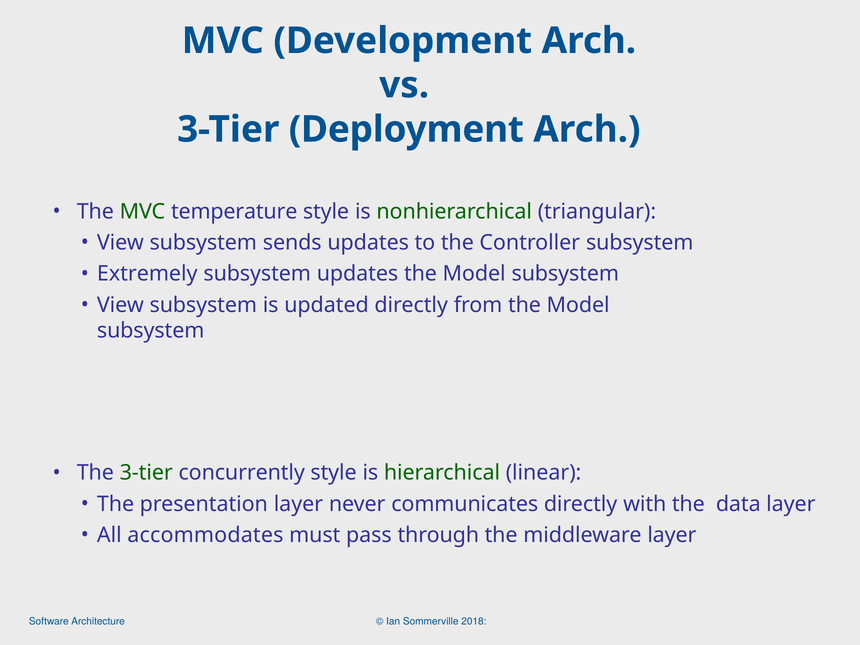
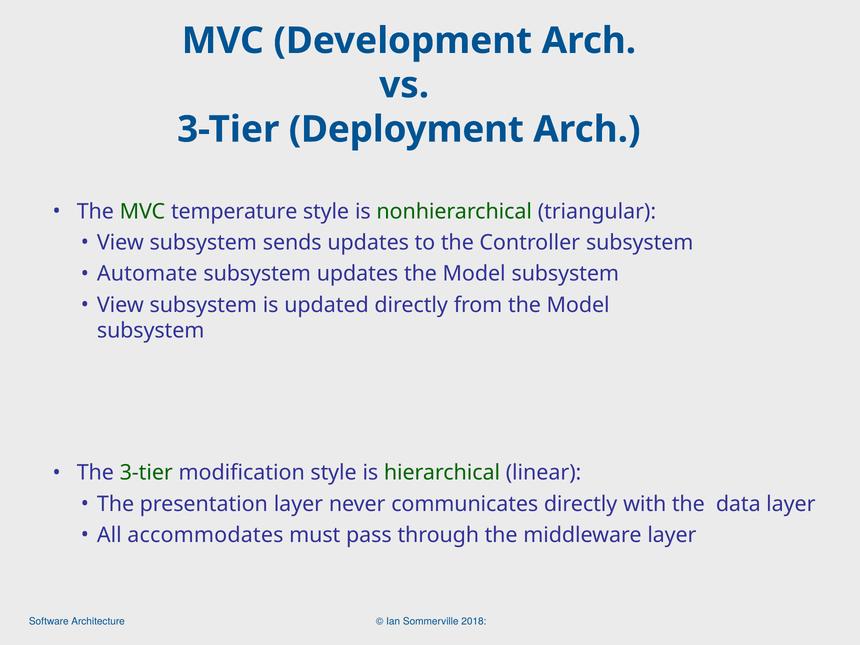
Extremely: Extremely -> Automate
concurrently: concurrently -> modification
